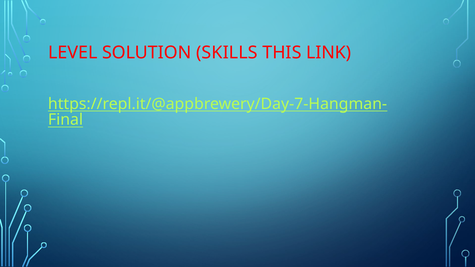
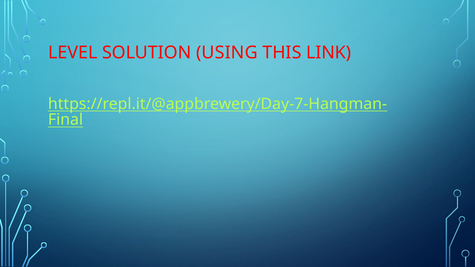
SKILLS: SKILLS -> USING
